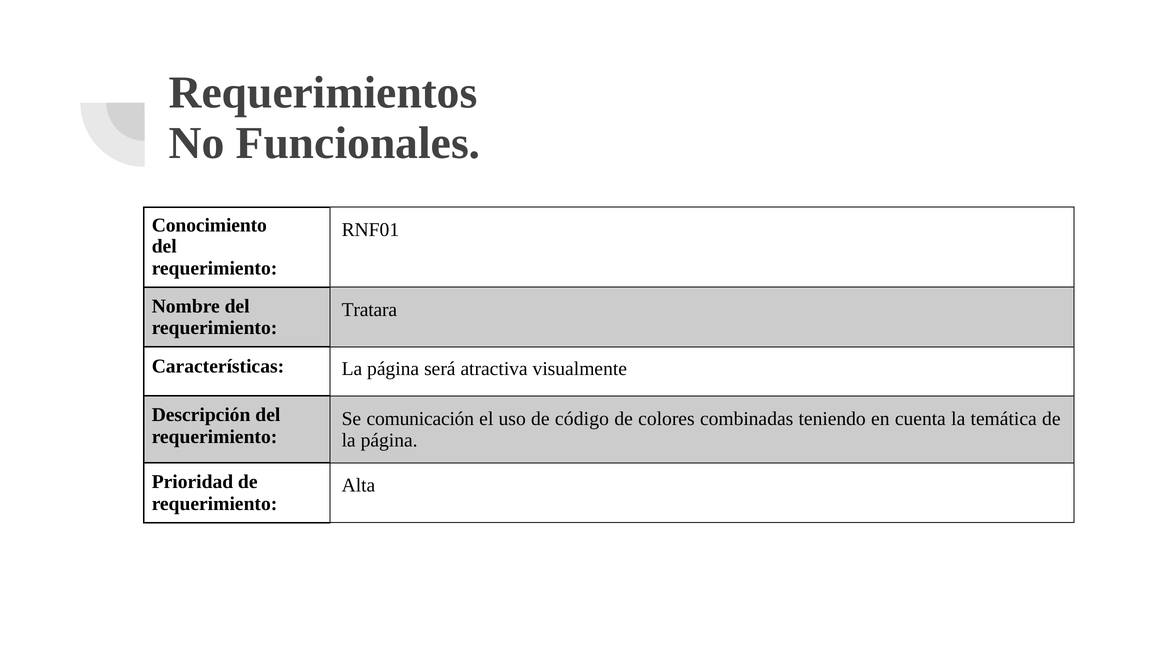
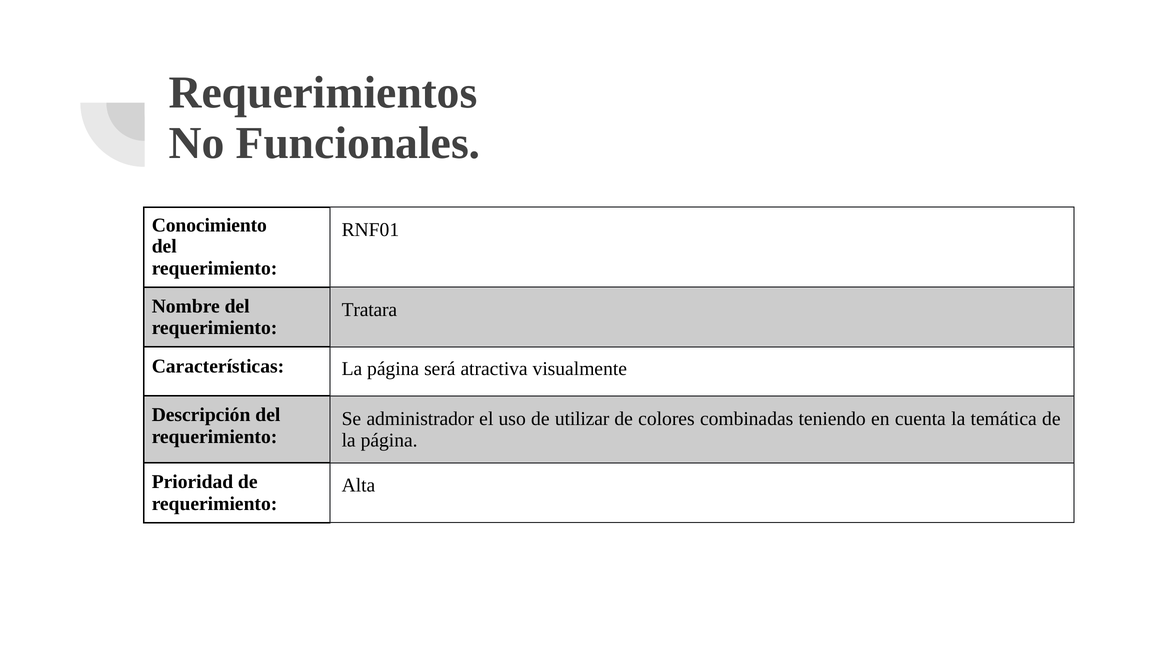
comunicación: comunicación -> administrador
código: código -> utilizar
